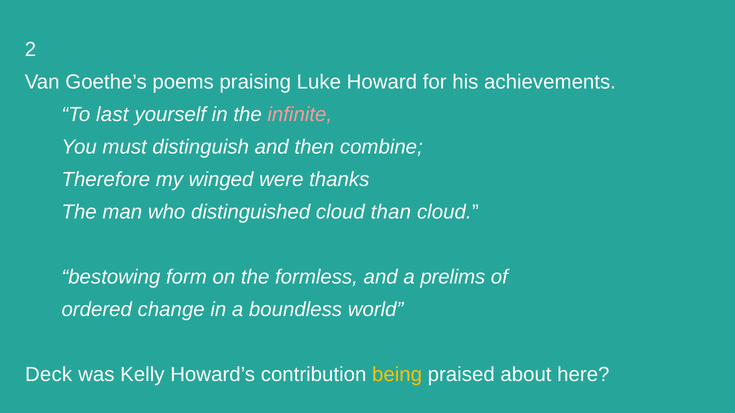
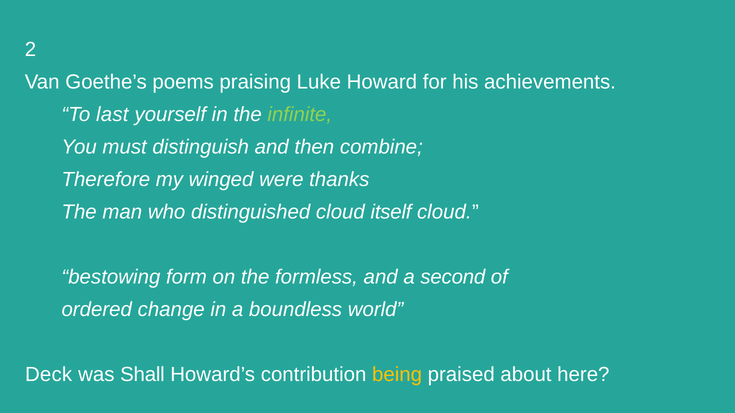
infinite colour: pink -> light green
than: than -> itself
prelims: prelims -> second
Kelly: Kelly -> Shall
